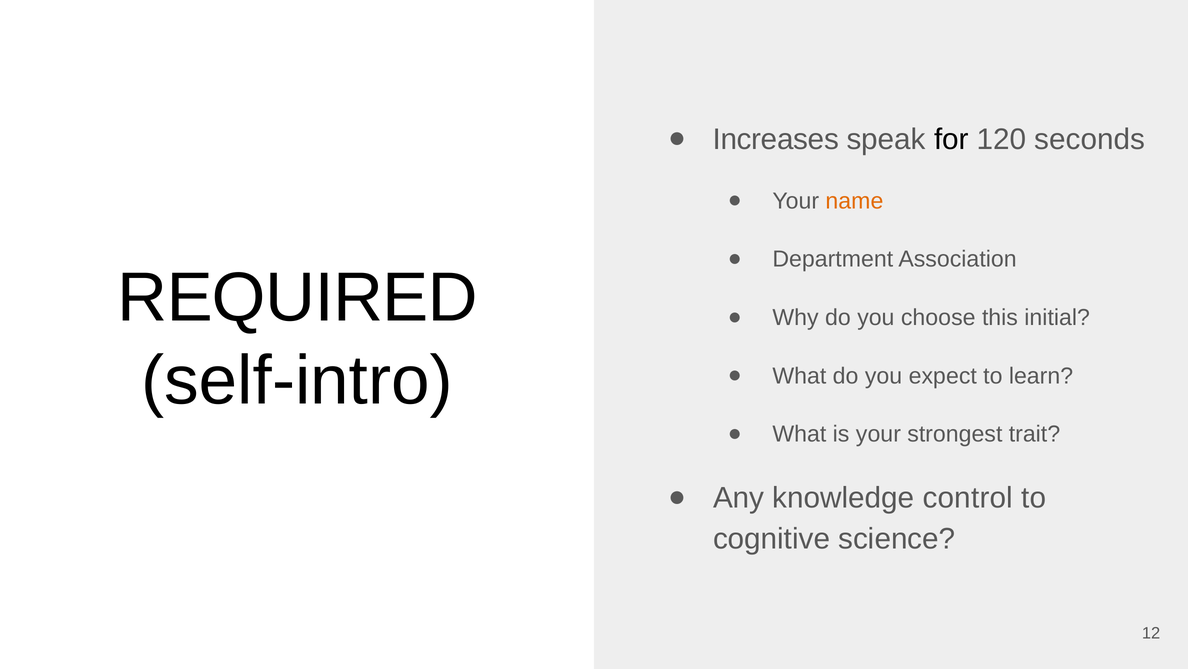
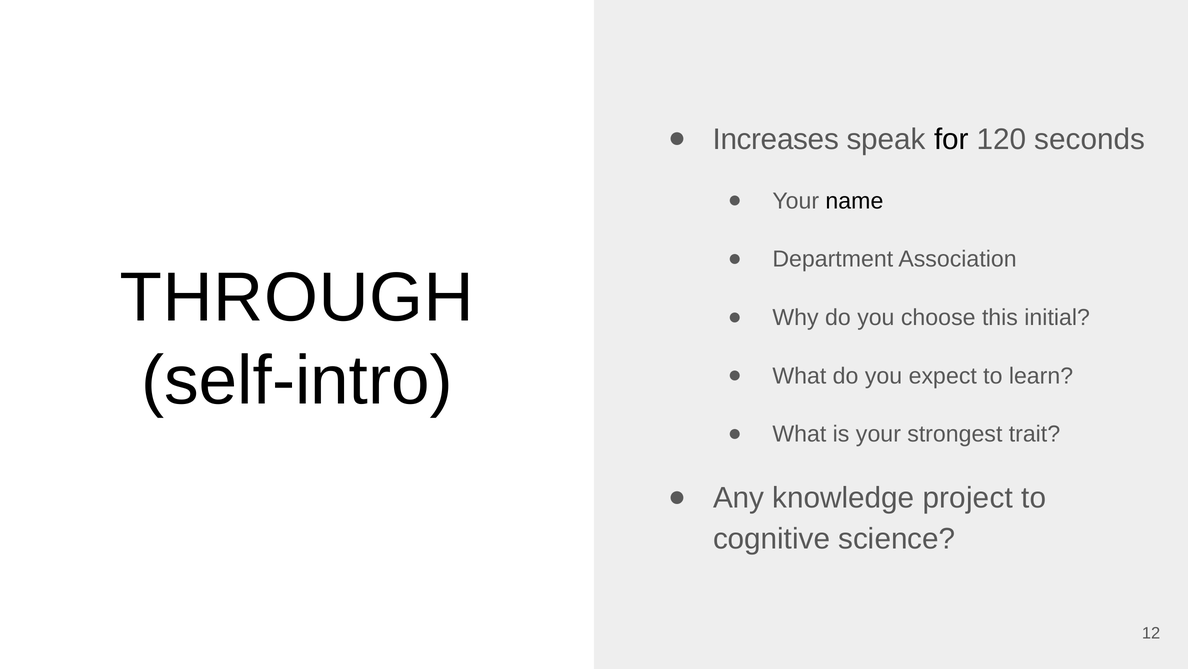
name colour: orange -> black
REQUIRED: REQUIRED -> THROUGH
control: control -> project
